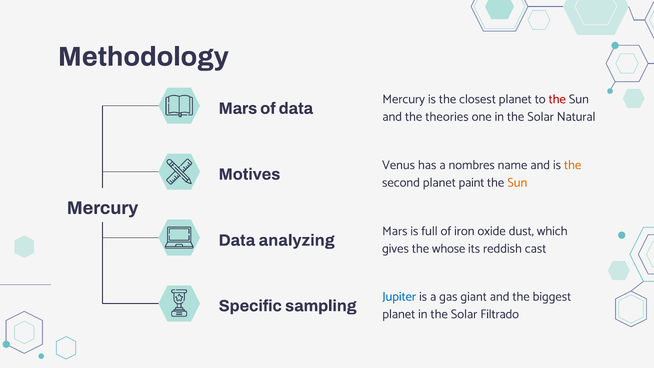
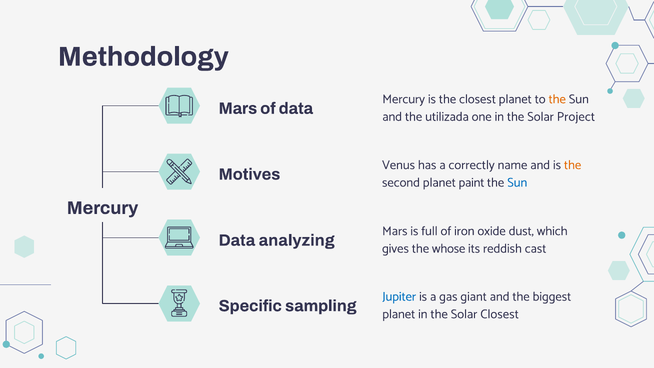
the at (557, 99) colour: red -> orange
theories: theories -> utilizada
Natural: Natural -> Project
nombres: nombres -> correctly
Sun at (517, 182) colour: orange -> blue
Solar Filtrado: Filtrado -> Closest
